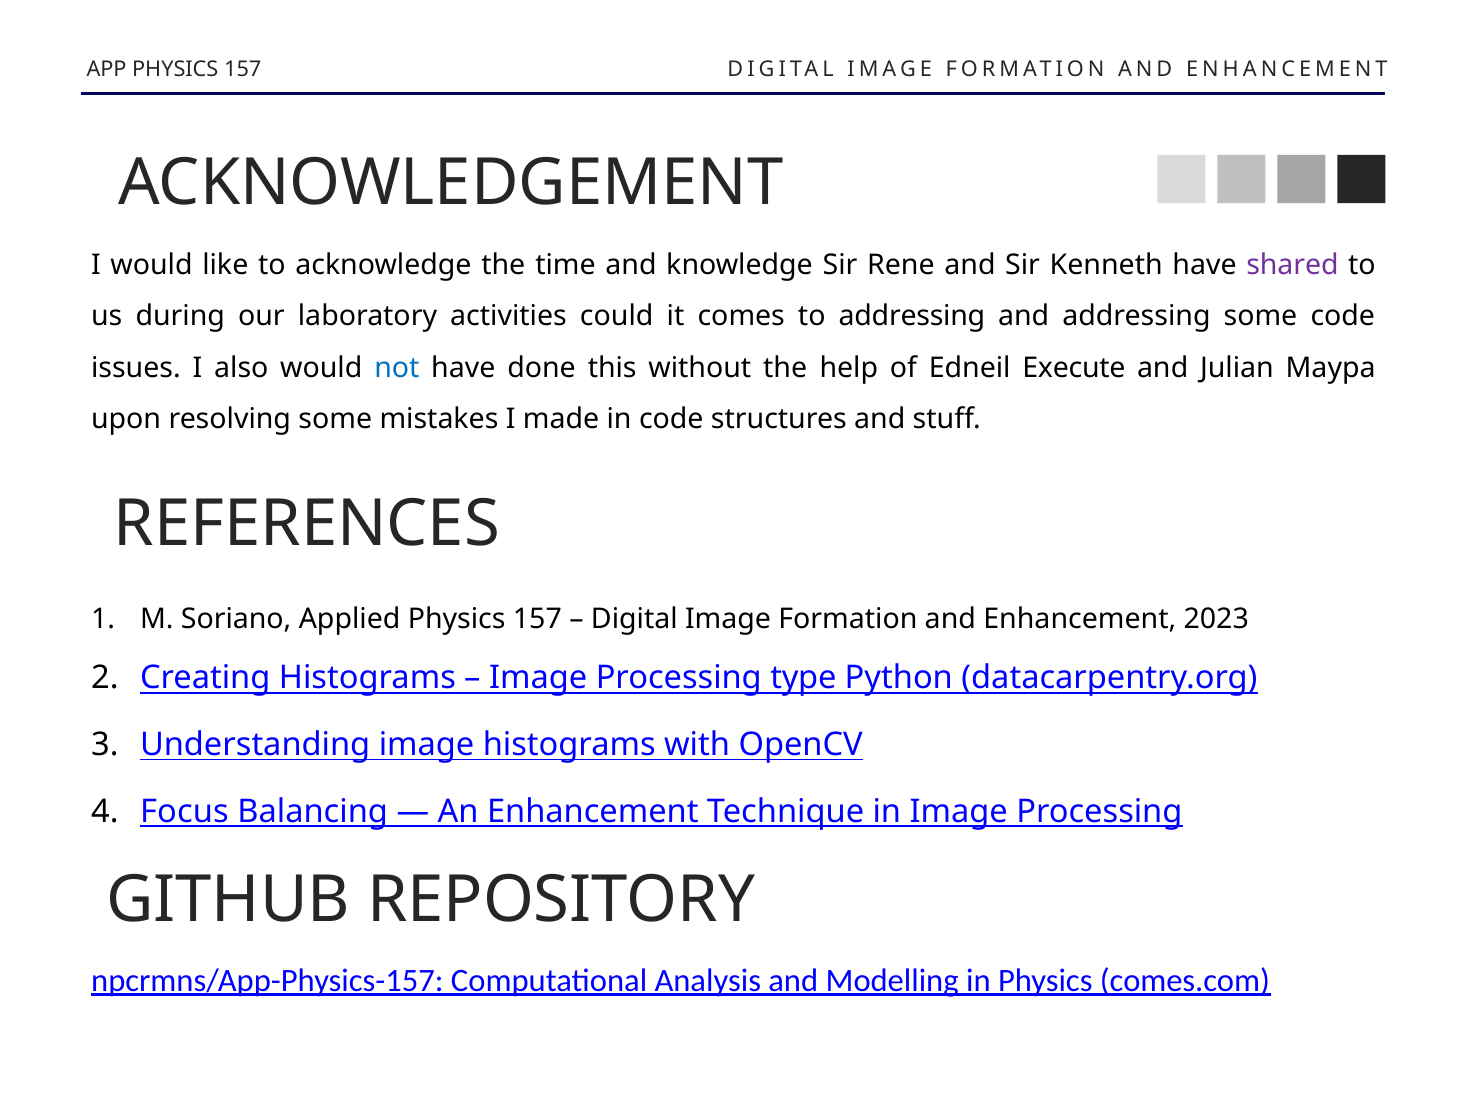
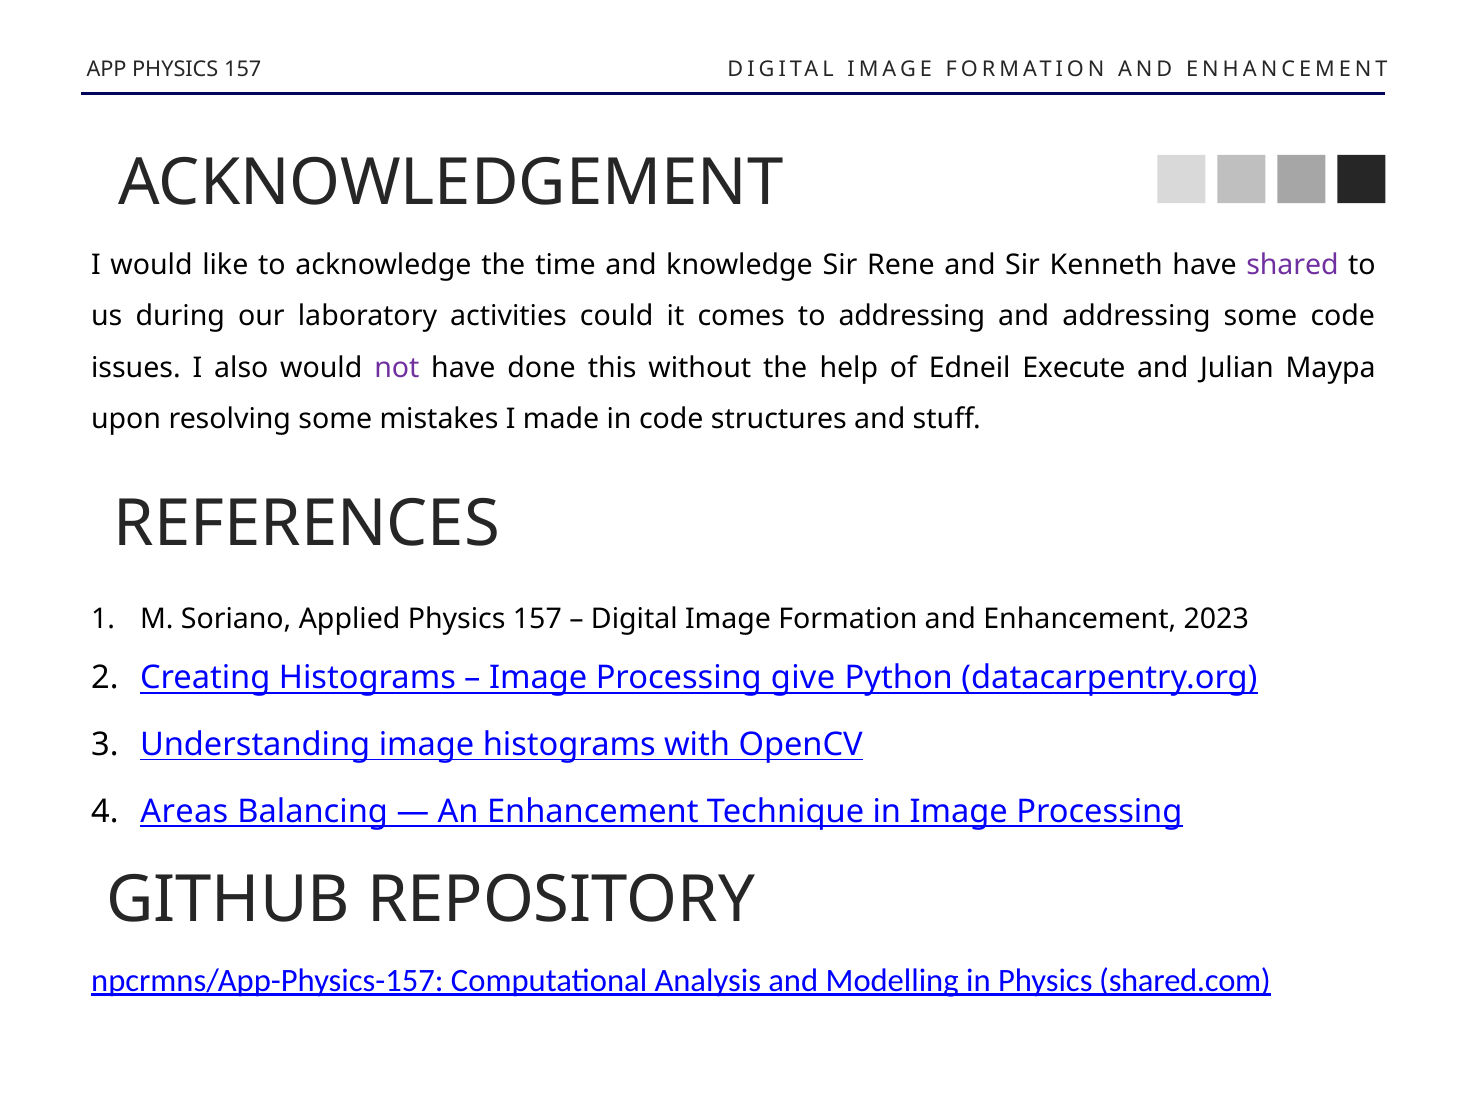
not colour: blue -> purple
type: type -> give
Focus: Focus -> Areas
comes.com: comes.com -> shared.com
